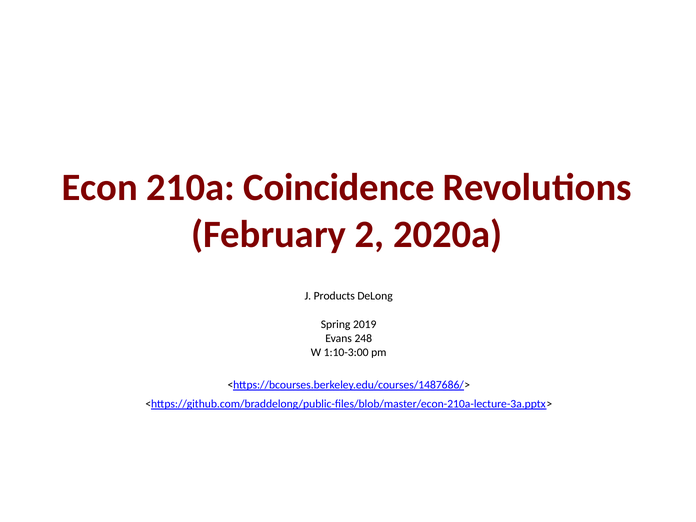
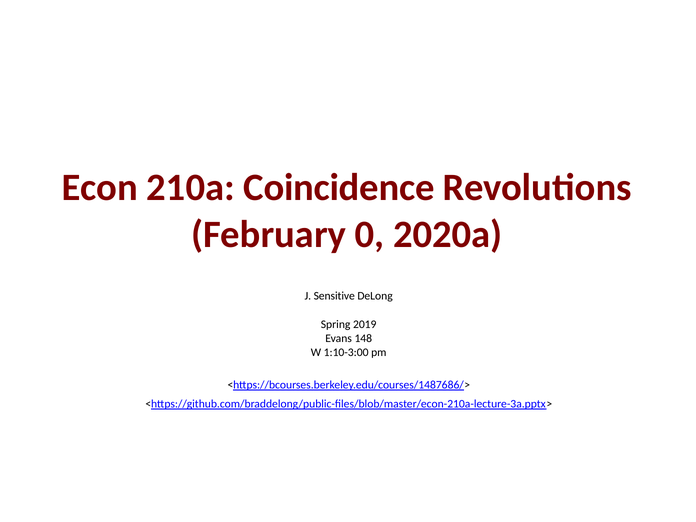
2: 2 -> 0
Products: Products -> Sensitive
248: 248 -> 148
